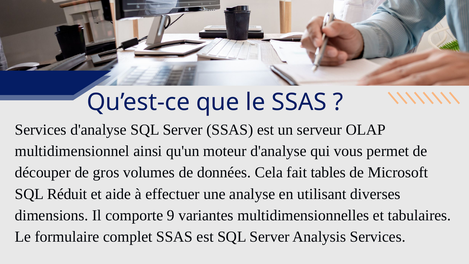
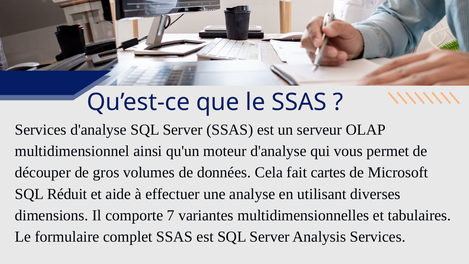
tables: tables -> cartes
9: 9 -> 7
